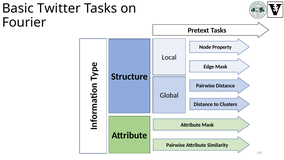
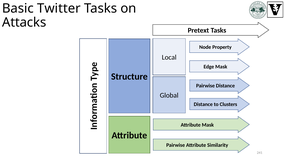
Fourier: Fourier -> Attacks
